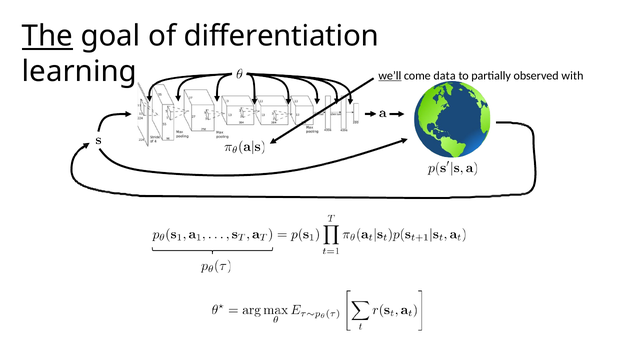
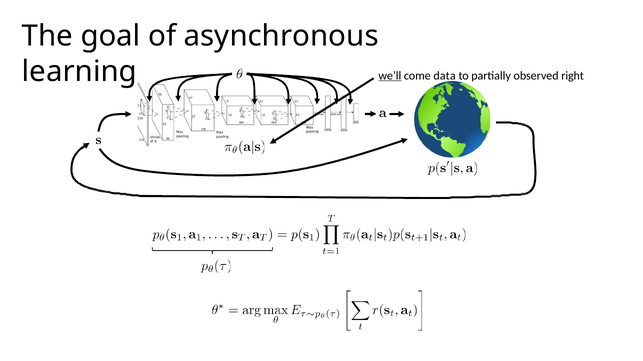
The underline: present -> none
differentiation: differentiation -> asynchronous
with: with -> right
